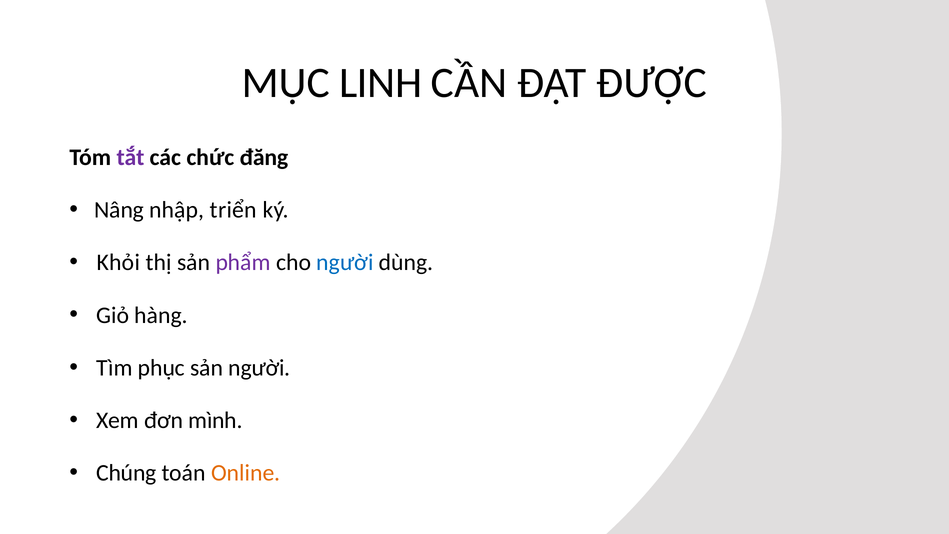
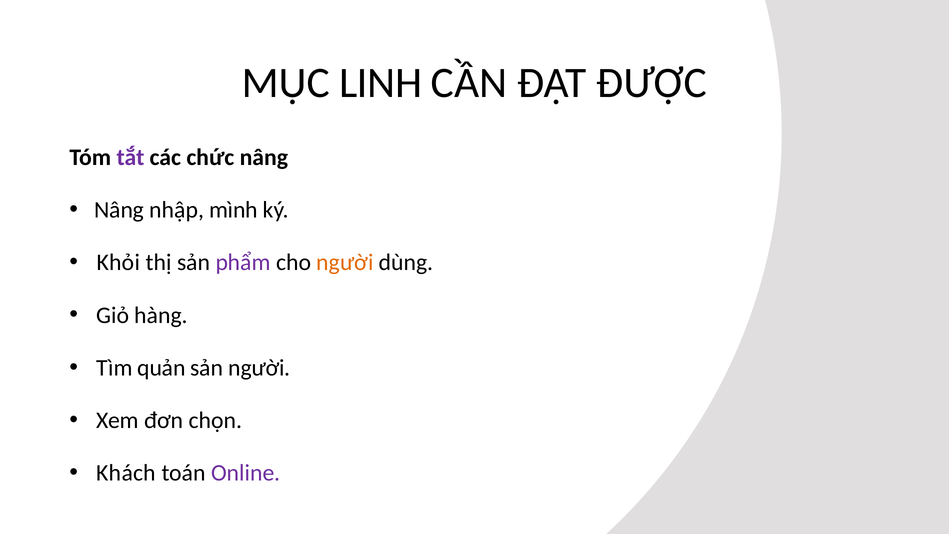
chức đăng: đăng -> nâng
triển: triển -> mình
người at (345, 262) colour: blue -> orange
phục: phục -> quản
mình: mình -> chọn
Chúng: Chúng -> Khách
Online colour: orange -> purple
